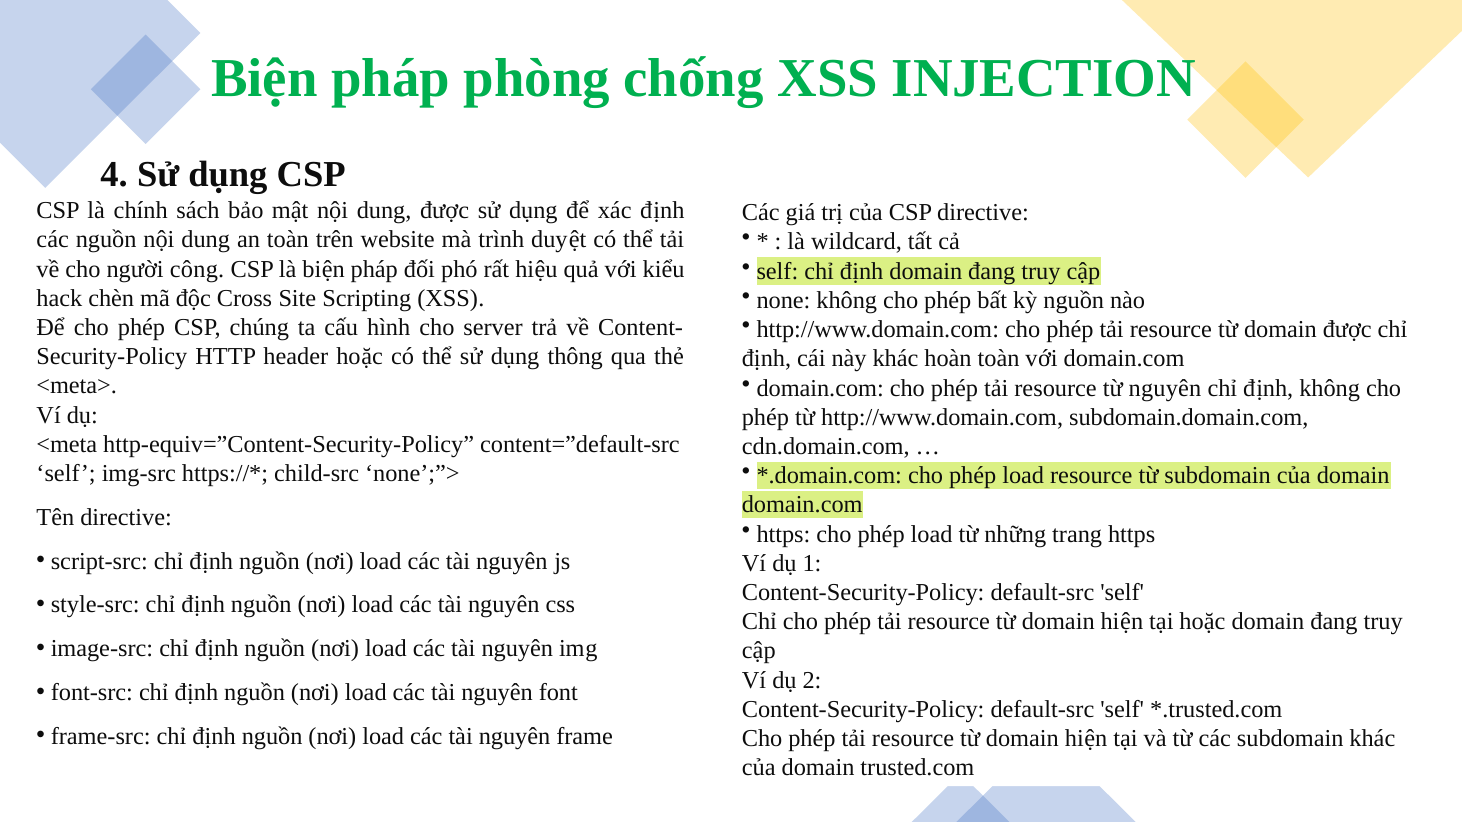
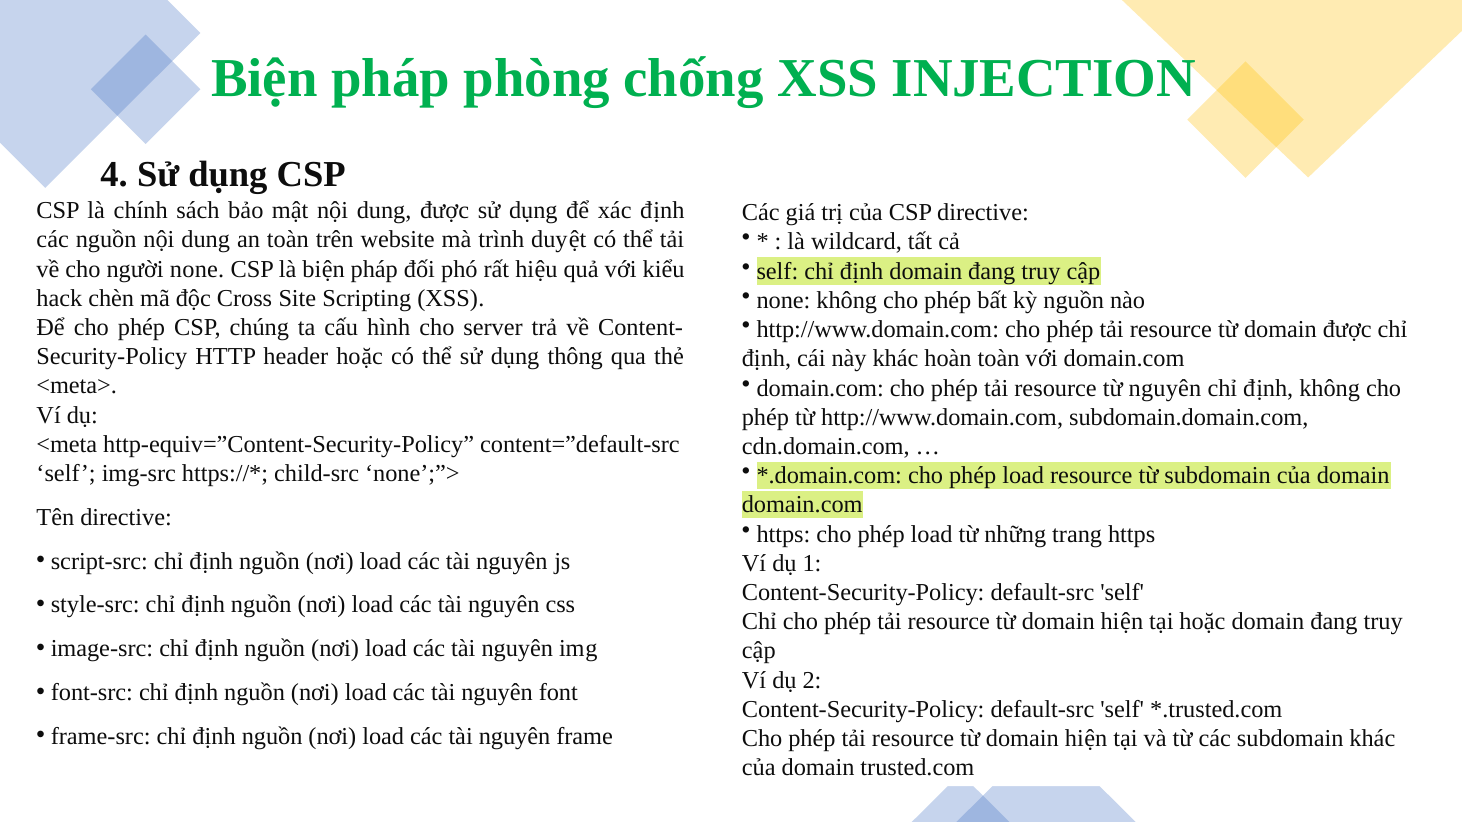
người công: công -> none
